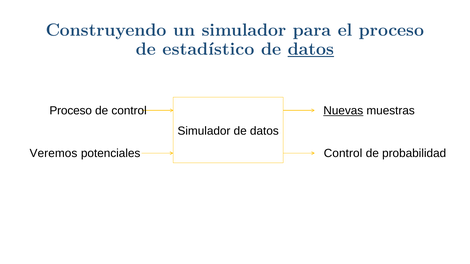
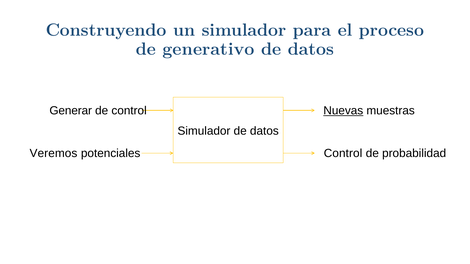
estadístico: estadístico -> generativo
datos at (311, 49) underline: present -> none
Proceso at (71, 111): Proceso -> Generar
